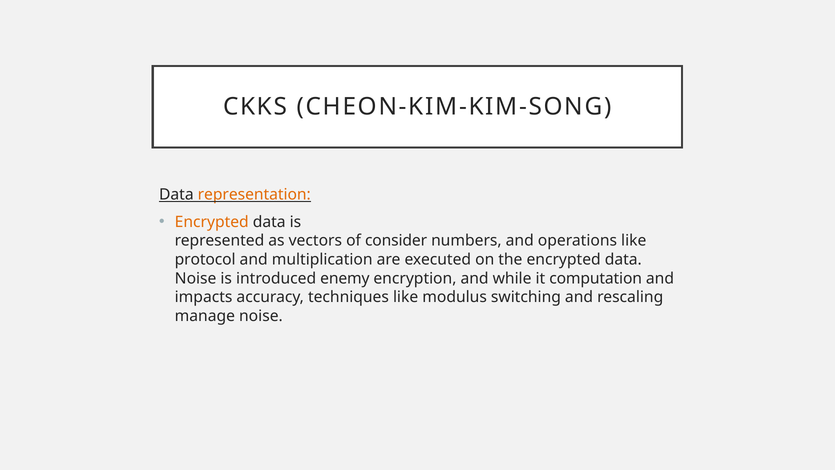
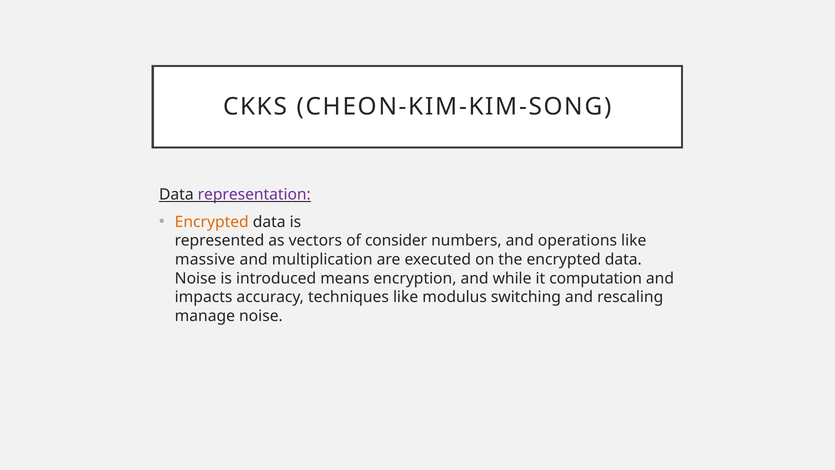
representation colour: orange -> purple
protocol: protocol -> massive
enemy: enemy -> means
